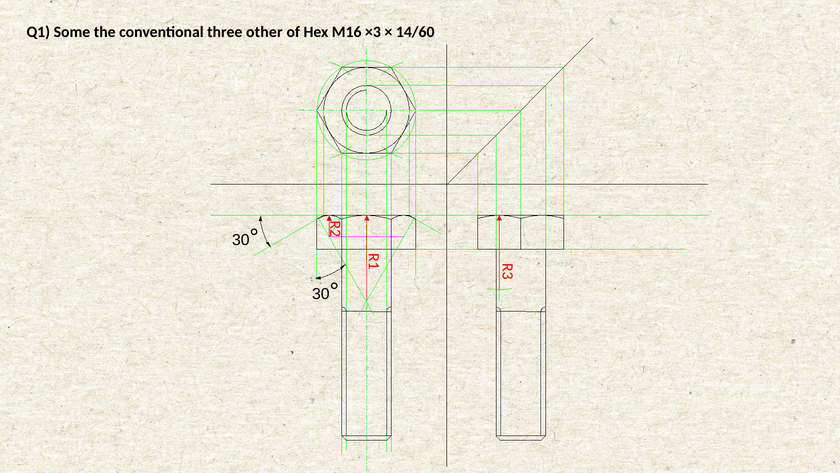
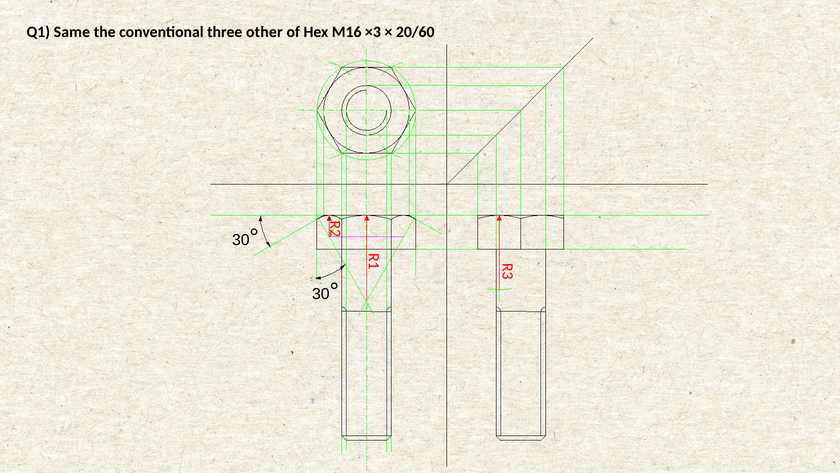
Some: Some -> Same
14/60: 14/60 -> 20/60
